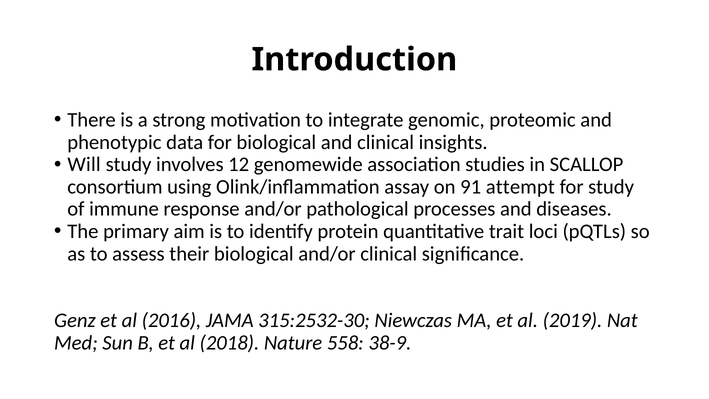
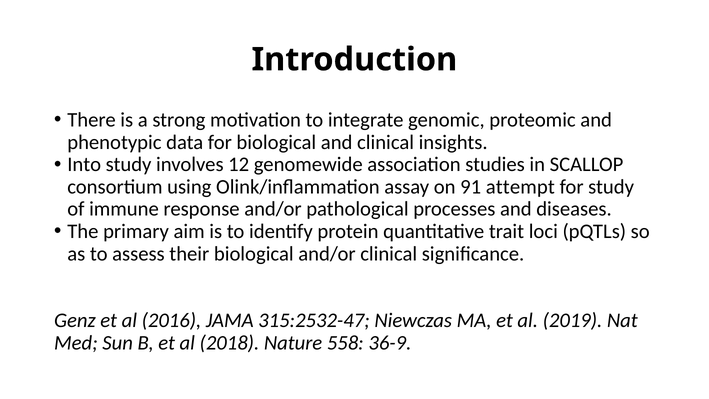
Will: Will -> Into
315:2532-30: 315:2532-30 -> 315:2532-47
38-9: 38-9 -> 36-9
